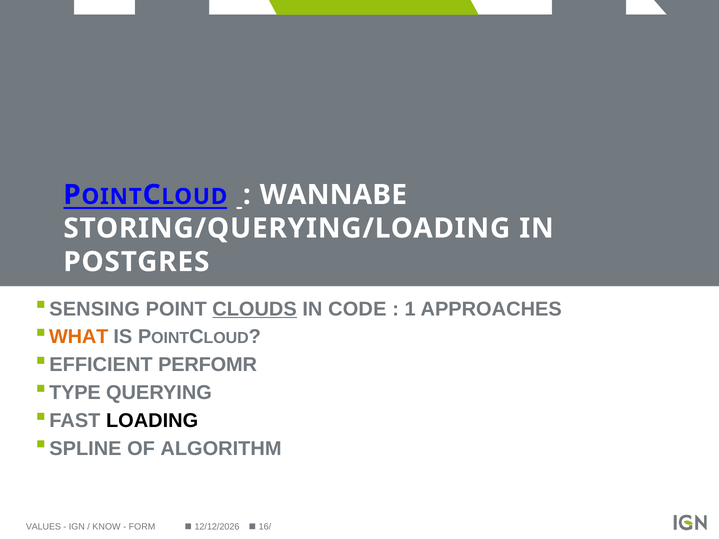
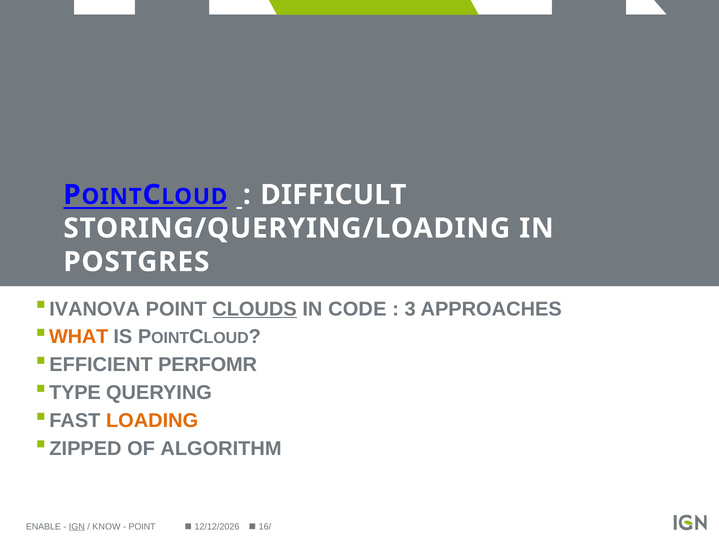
WANNABE: WANNABE -> DIFFICULT
SENSING: SENSING -> IVANOVA
1: 1 -> 3
LOADING colour: black -> orange
SPLINE: SPLINE -> ZIPPED
VALUES: VALUES -> ENABLE
IGN underline: none -> present
FORM at (142, 527): FORM -> POINT
